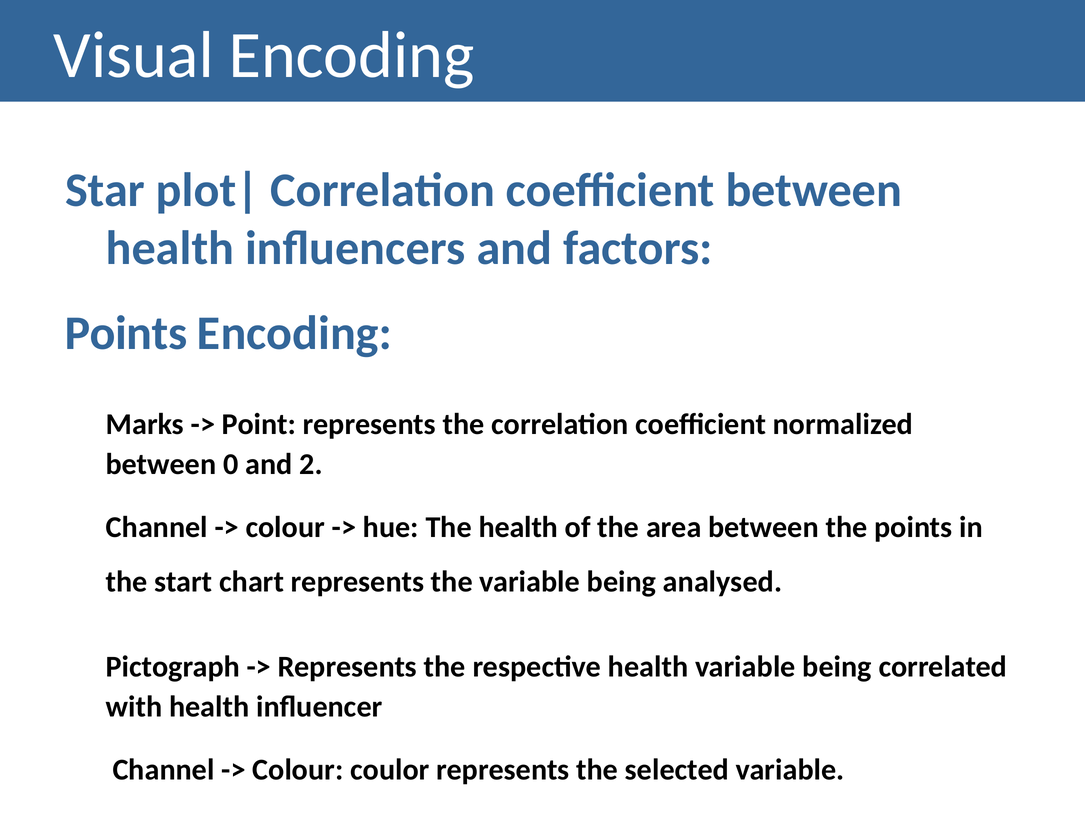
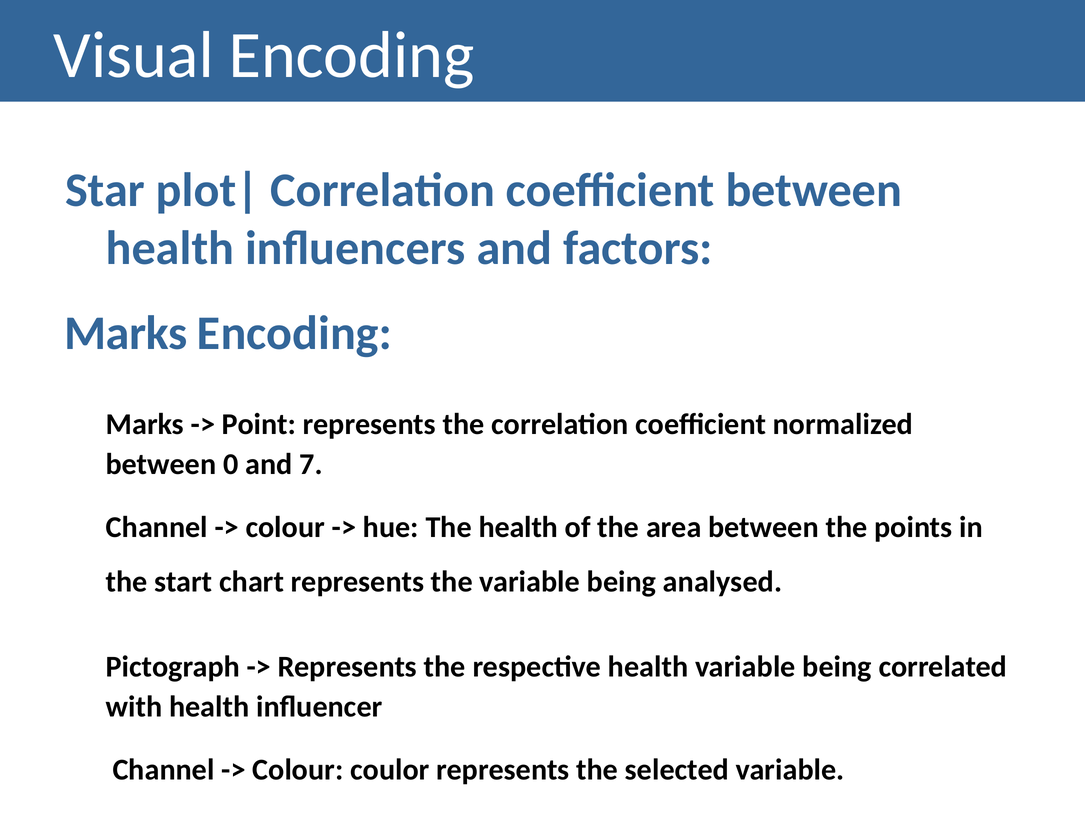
Points at (126, 333): Points -> Marks
2: 2 -> 7
